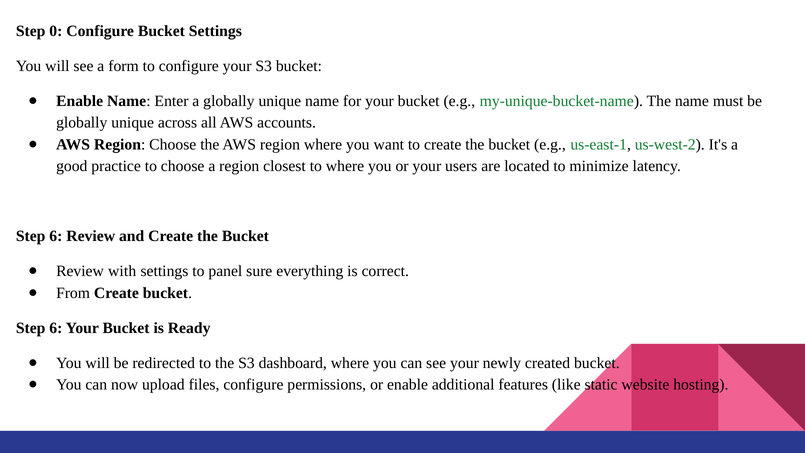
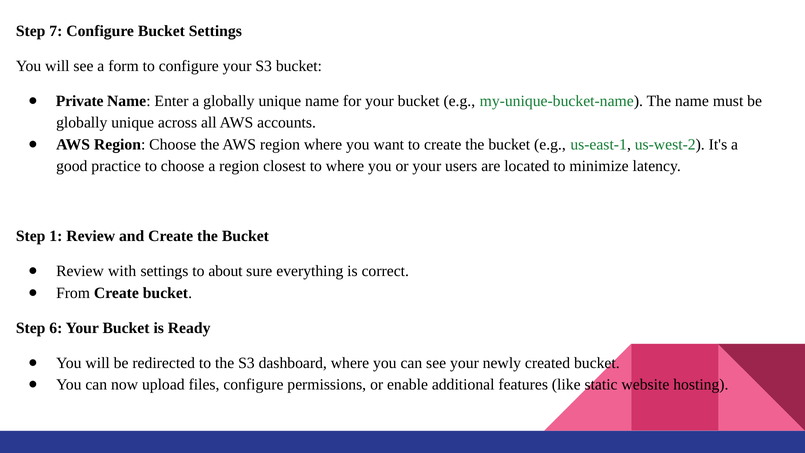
0: 0 -> 7
Enable at (80, 101): Enable -> Private
6 at (56, 236): 6 -> 1
panel: panel -> about
